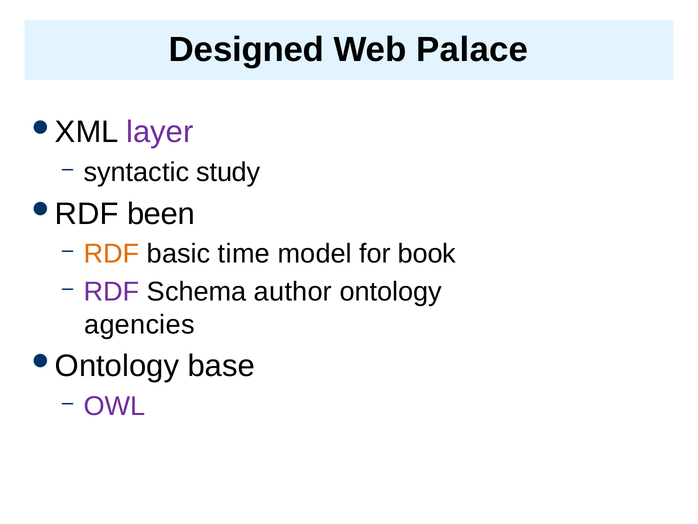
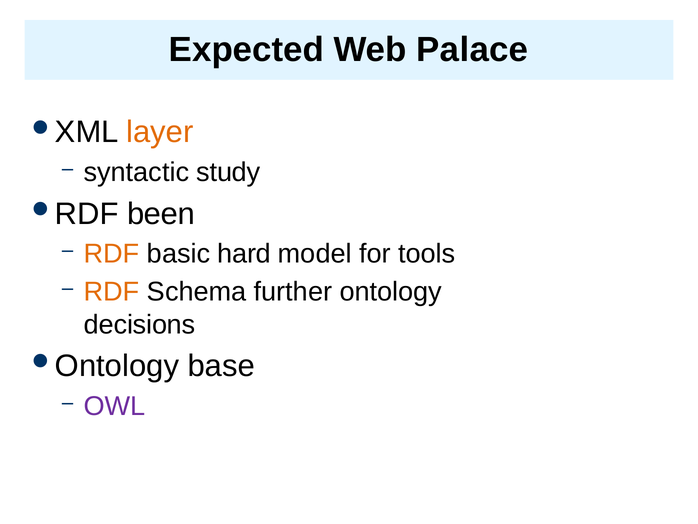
Designed: Designed -> Expected
layer colour: purple -> orange
time: time -> hard
book: book -> tools
RDF at (112, 292) colour: purple -> orange
author: author -> further
agencies: agencies -> decisions
